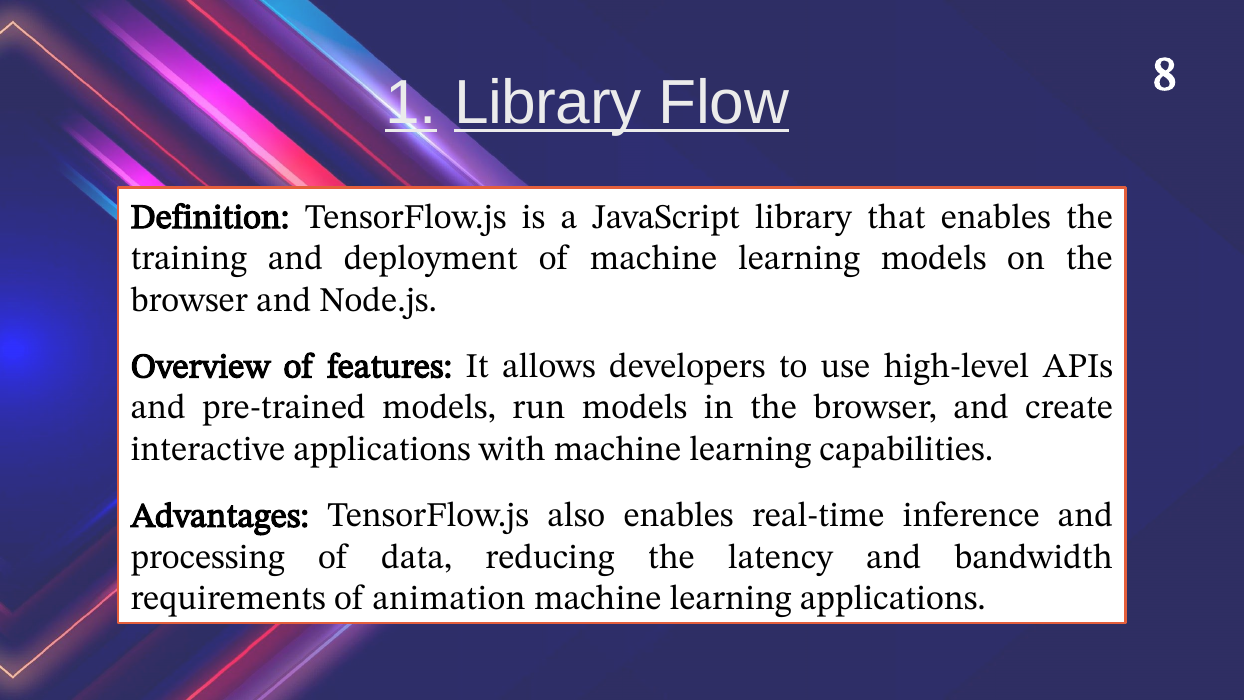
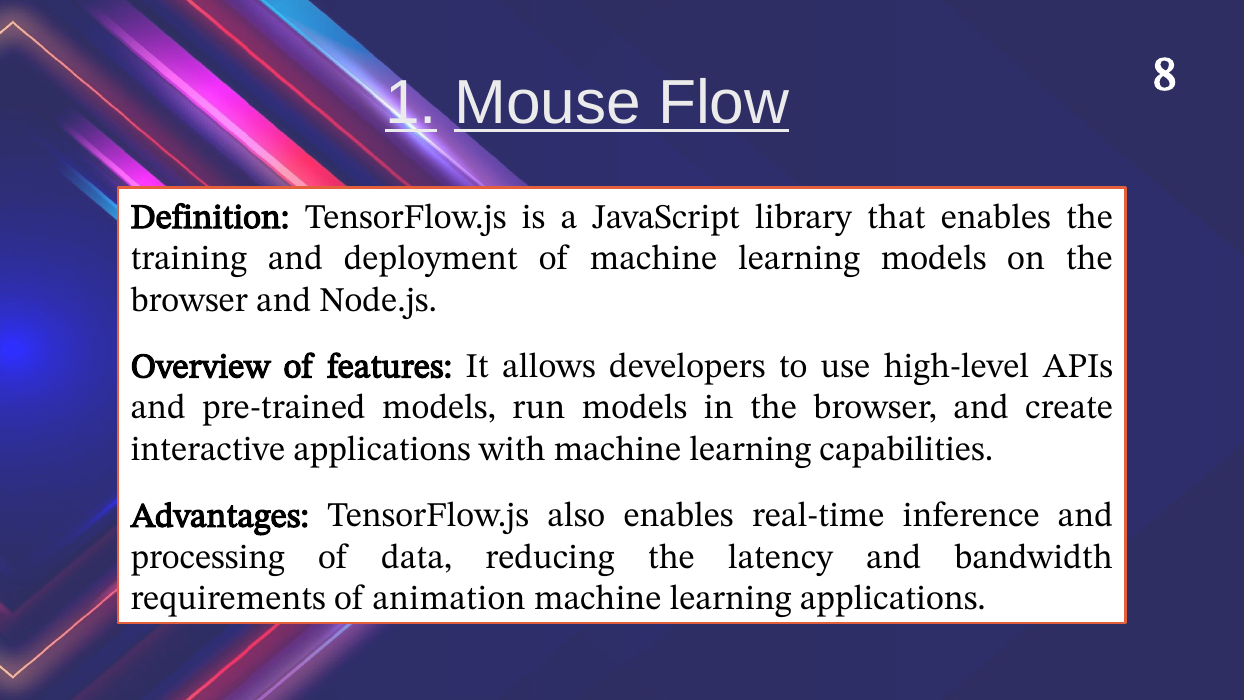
1 Library: Library -> Mouse
